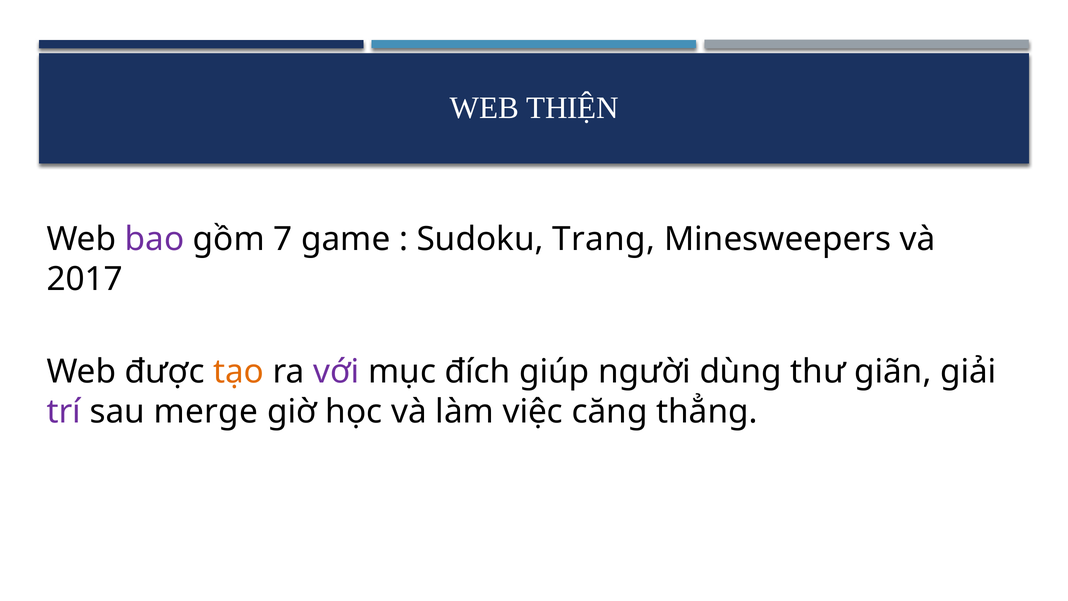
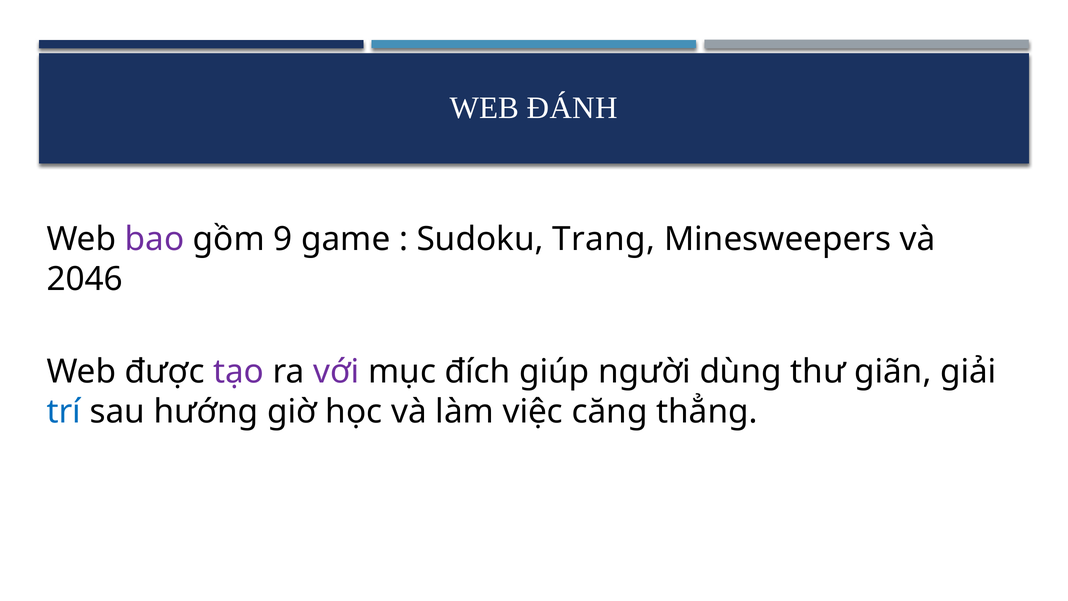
THIỆN: THIỆN -> ĐÁNH
7: 7 -> 9
2017: 2017 -> 2046
tạo colour: orange -> purple
trí colour: purple -> blue
merge: merge -> hướng
